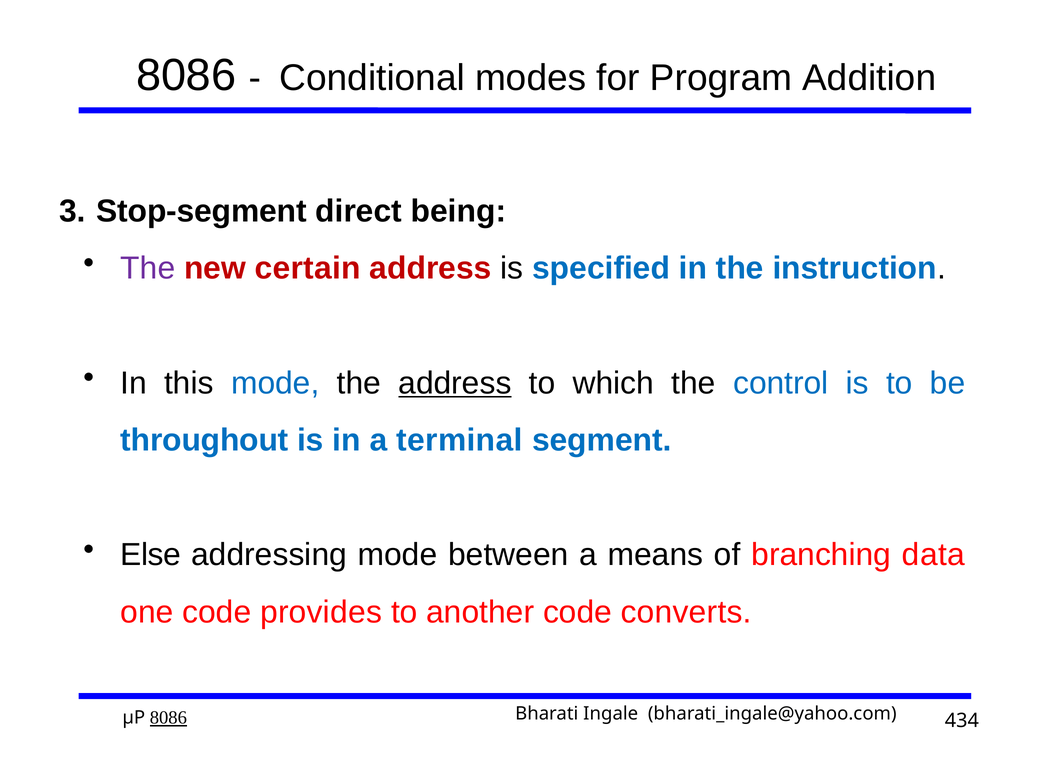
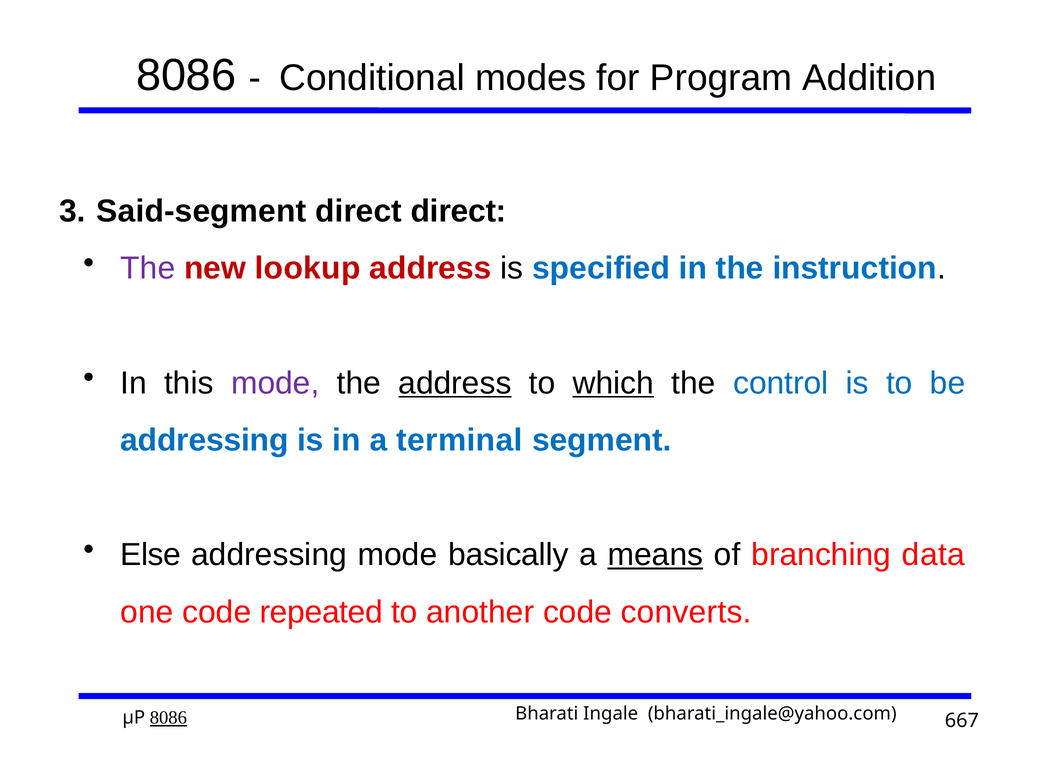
Stop-segment: Stop-segment -> Said-segment
direct being: being -> direct
certain: certain -> lookup
mode at (275, 383) colour: blue -> purple
which underline: none -> present
throughout at (204, 440): throughout -> addressing
between: between -> basically
means underline: none -> present
provides: provides -> repeated
434: 434 -> 667
